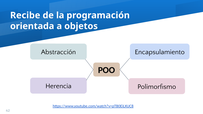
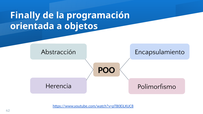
Recibe: Recibe -> Finally
